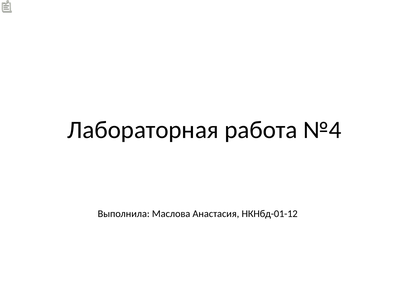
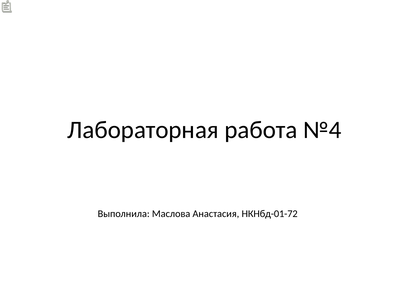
НКНбд-01-12: НКНбд-01-12 -> НКНбд-01-72
